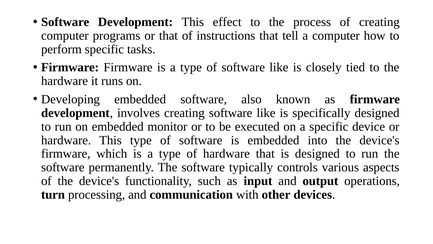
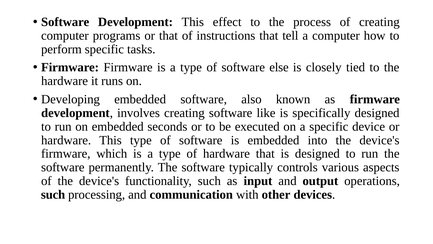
of software like: like -> else
monitor: monitor -> seconds
turn at (53, 194): turn -> such
